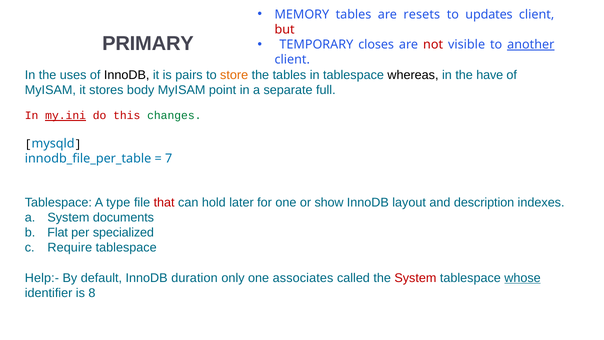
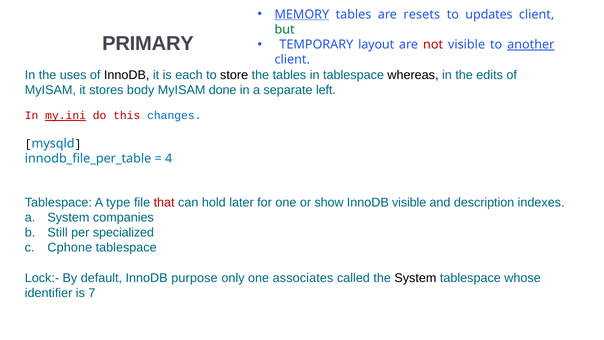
MEMORY underline: none -> present
but colour: red -> green
closes: closes -> layout
pairs: pairs -> each
store colour: orange -> black
have: have -> edits
point: point -> done
full: full -> left
changes colour: green -> blue
7: 7 -> 4
InnoDB layout: layout -> visible
documents: documents -> companies
Flat: Flat -> Still
Require: Require -> Cphone
Help:-: Help:- -> Lock:-
duration: duration -> purpose
System at (415, 278) colour: red -> black
whose underline: present -> none
8: 8 -> 7
